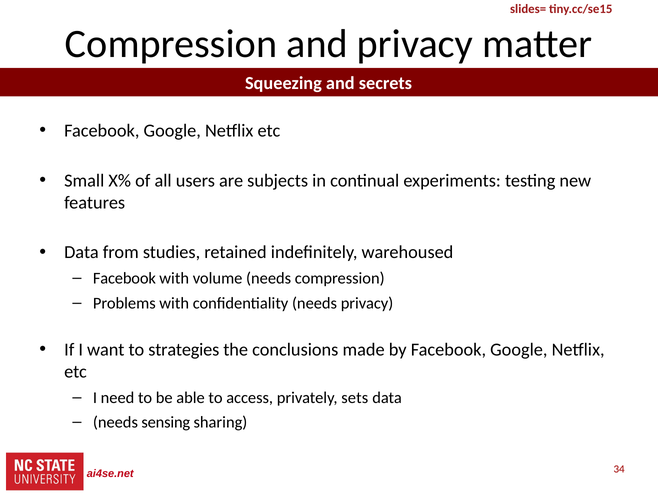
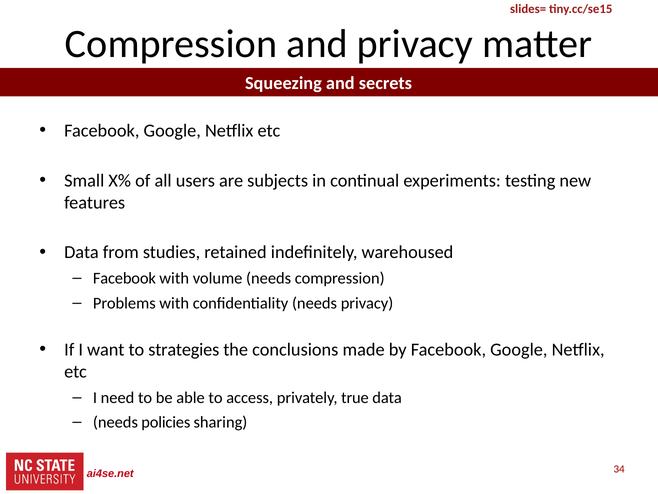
sets: sets -> true
sensing: sensing -> policies
